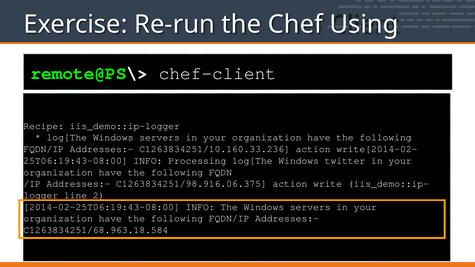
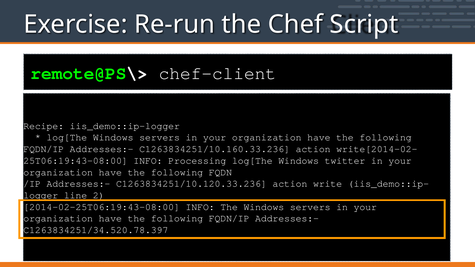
Using: Using -> Script
C1263834251/98.916.06.375: C1263834251/98.916.06.375 -> C1263834251/10.120.33.236
C1263834251/68.963.18.584: C1263834251/68.963.18.584 -> C1263834251/34.520.78.397
